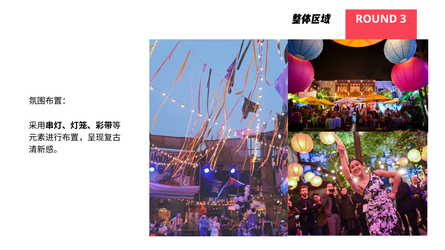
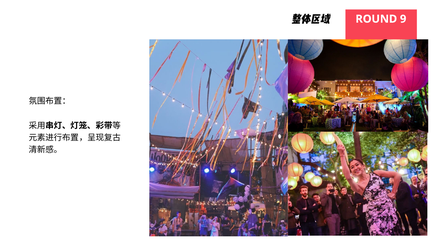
3: 3 -> 9
